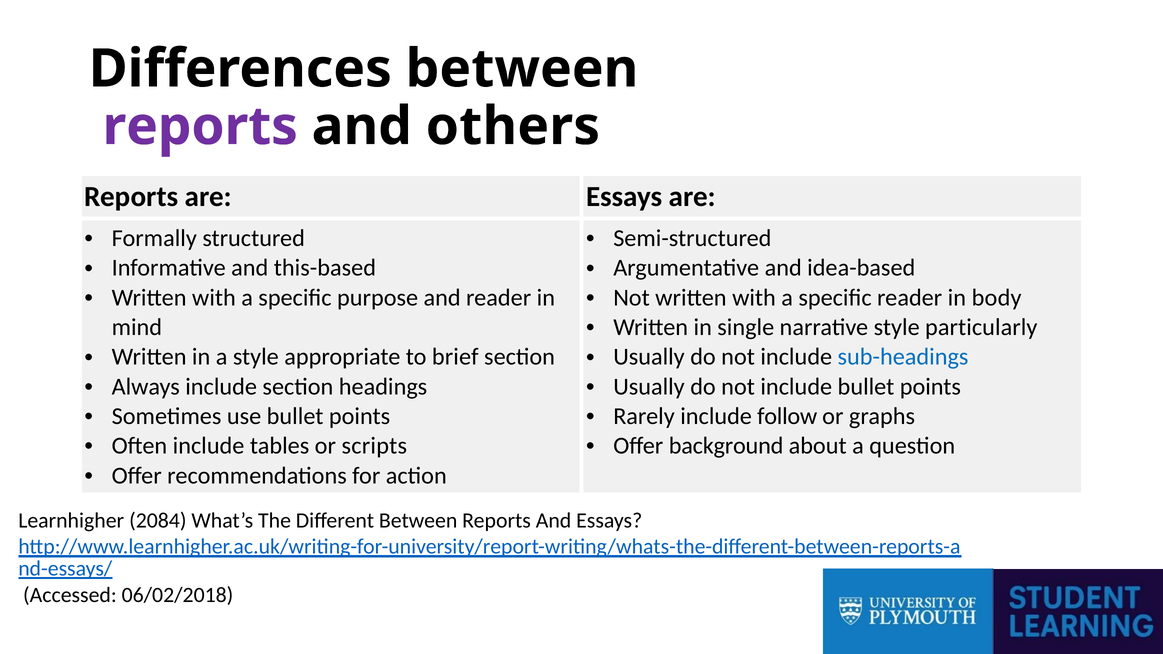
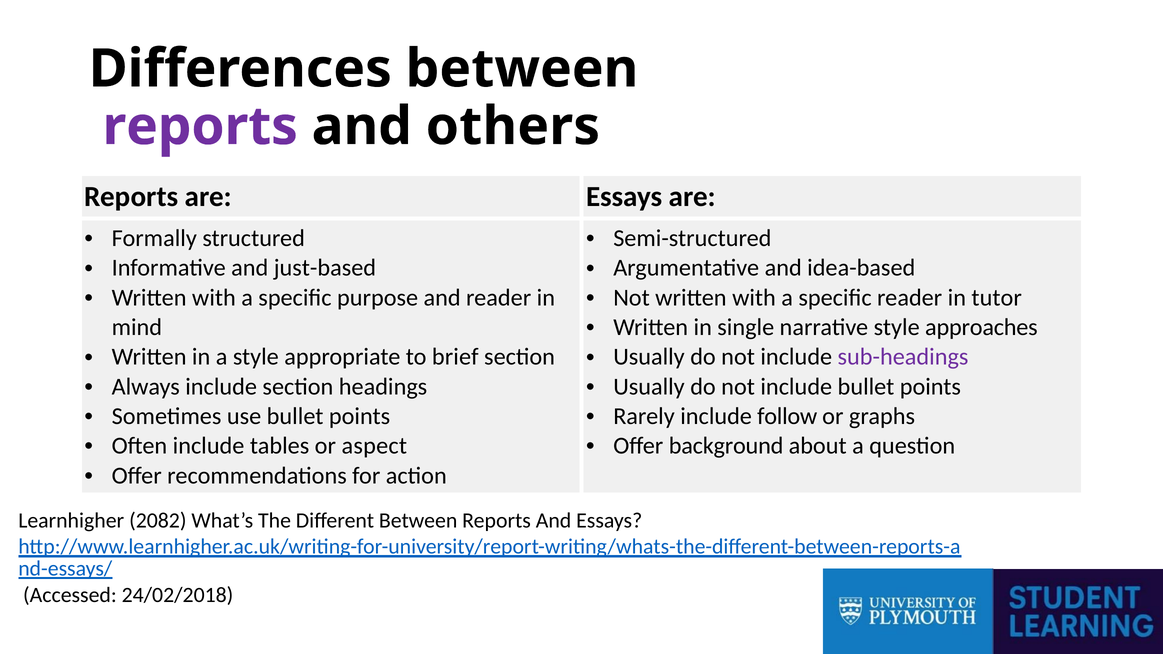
this-based: this-based -> just-based
body: body -> tutor
particularly: particularly -> approaches
sub-headings colour: blue -> purple
scripts: scripts -> aspect
2084: 2084 -> 2082
06/02/2018: 06/02/2018 -> 24/02/2018
